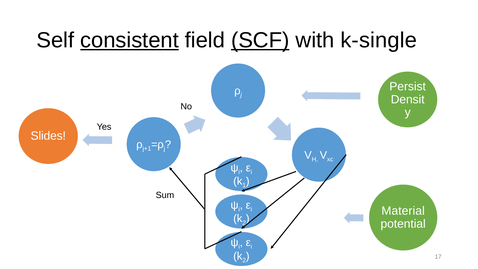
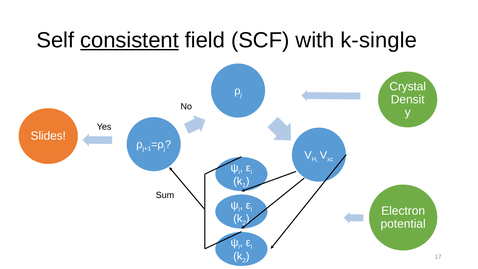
SCF underline: present -> none
Persist: Persist -> Crystal
Material: Material -> Electron
